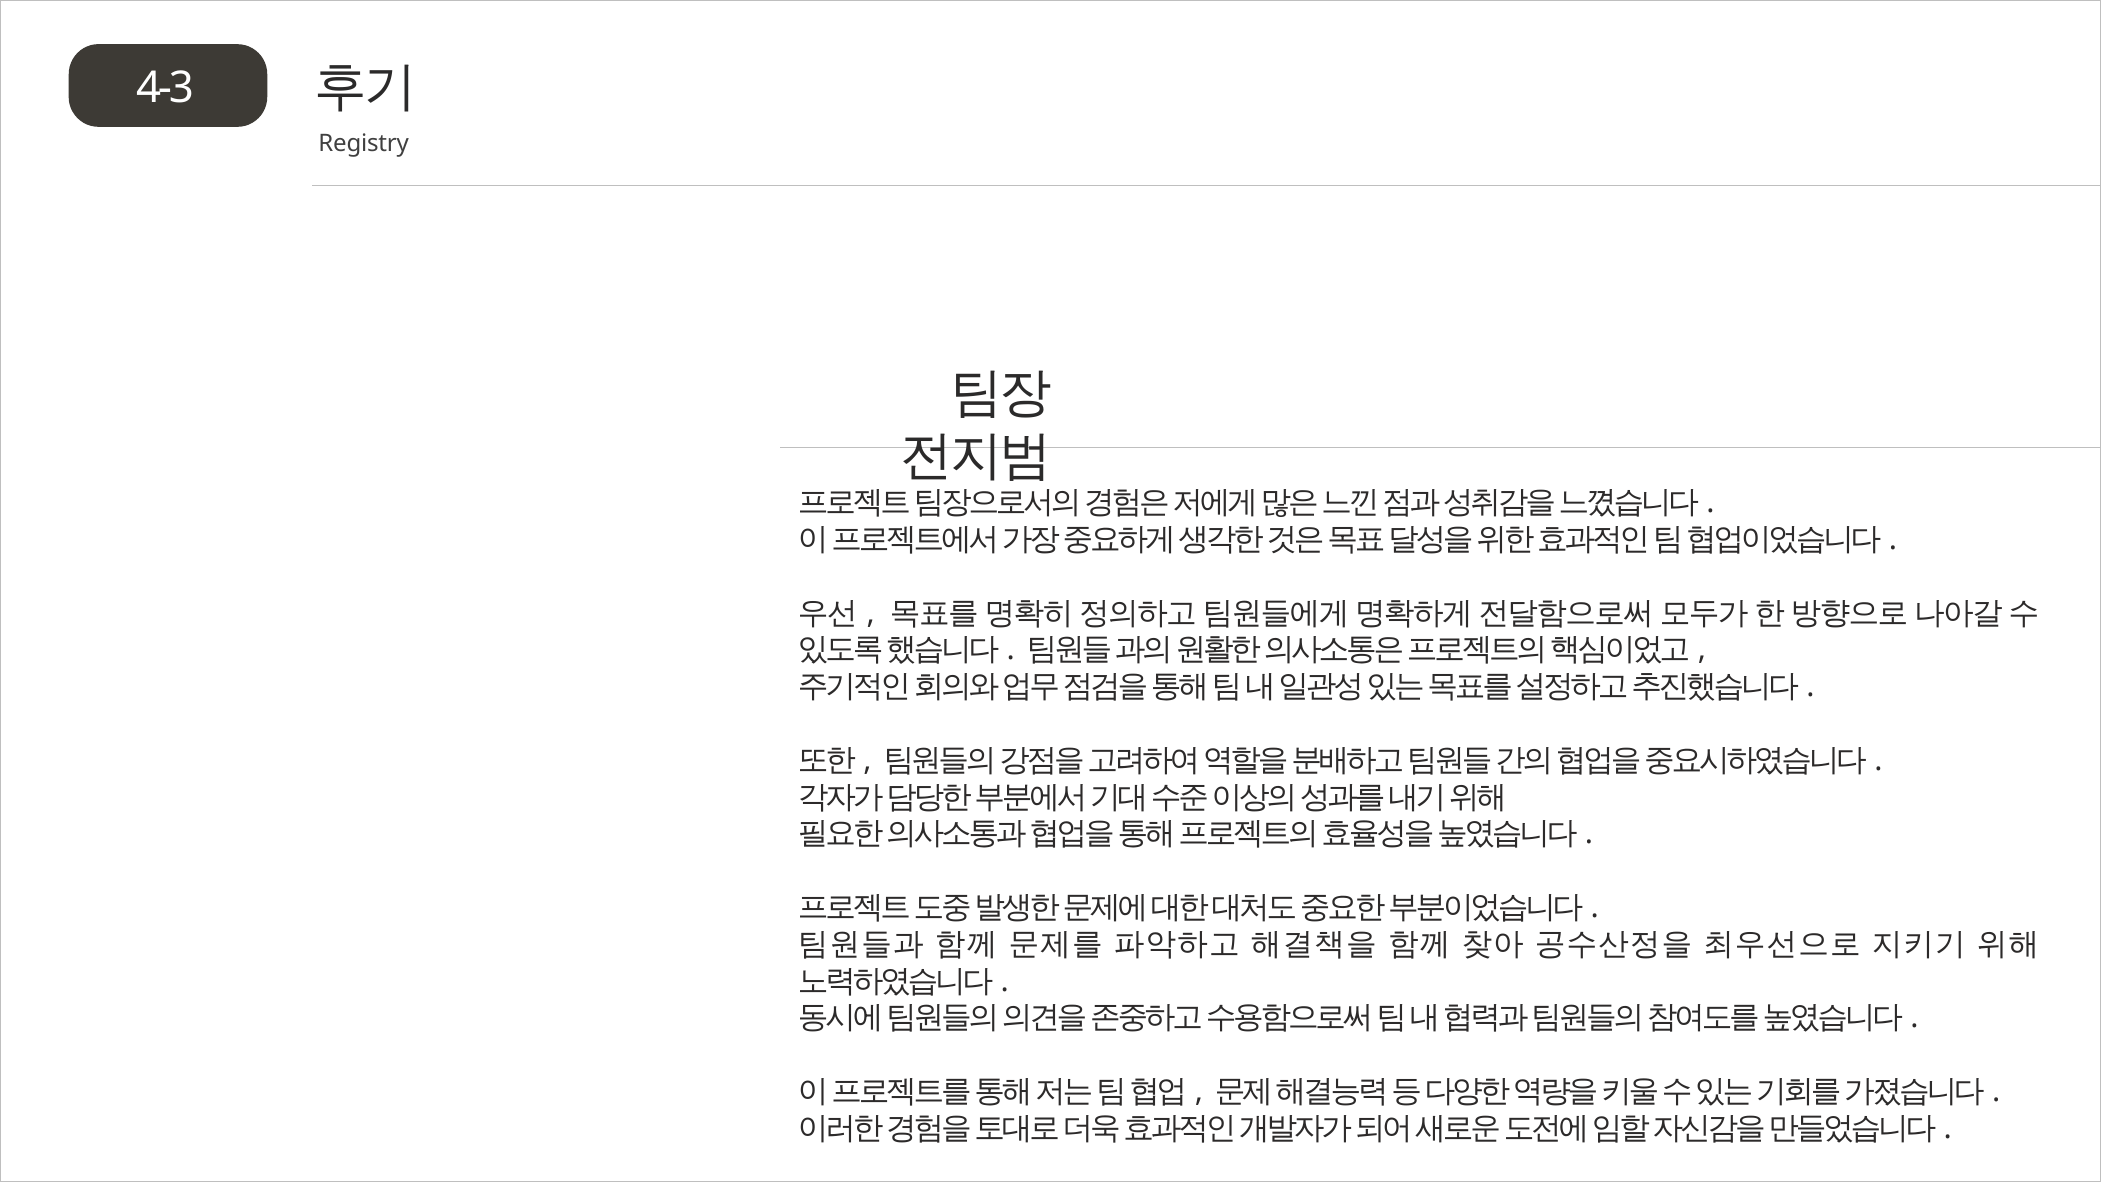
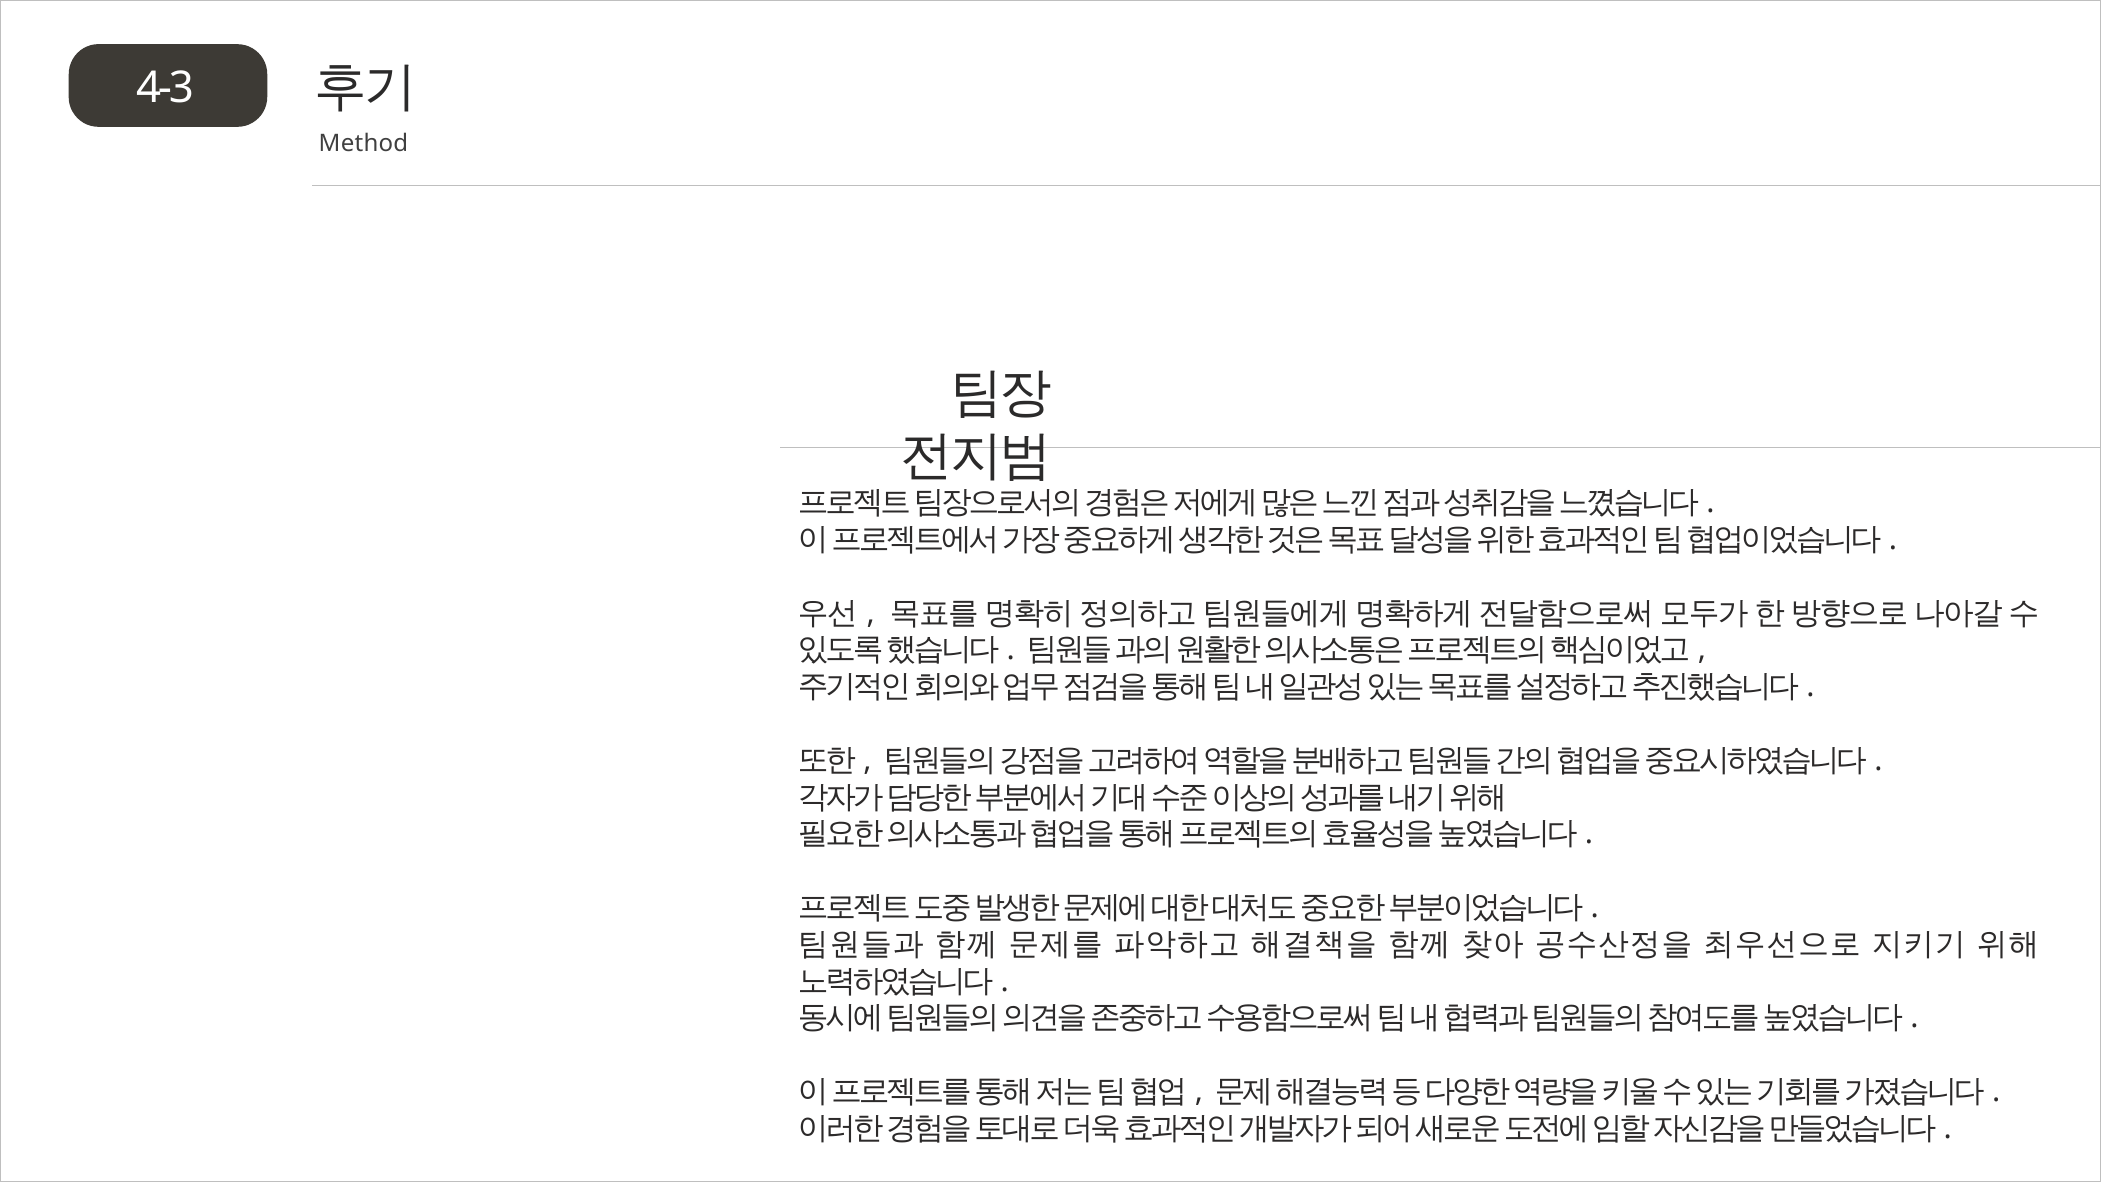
Registry: Registry -> Method
